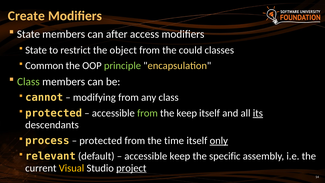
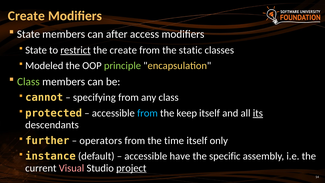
restrict underline: none -> present
the object: object -> create
could: could -> static
Common: Common -> Modeled
modifying: modifying -> specifying
from at (147, 113) colour: light green -> light blue
process: process -> further
protected at (101, 140): protected -> operators
only underline: present -> none
relevant: relevant -> instance
accessible keep: keep -> have
Visual colour: yellow -> pink
